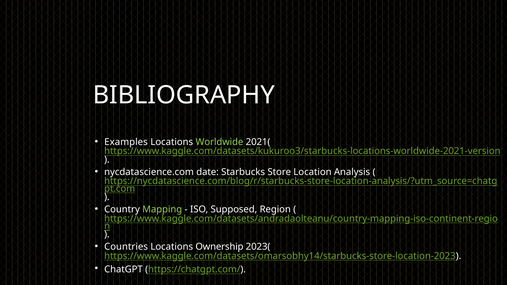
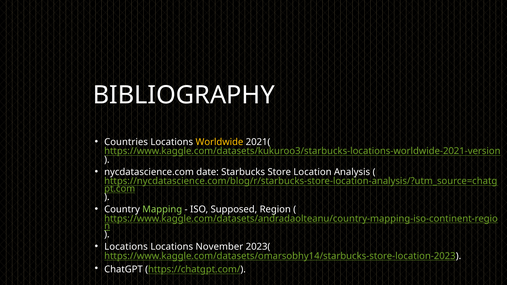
Examples: Examples -> Countries
Worldwide colour: light green -> yellow
Countries at (126, 247): Countries -> Locations
Ownership: Ownership -> November
